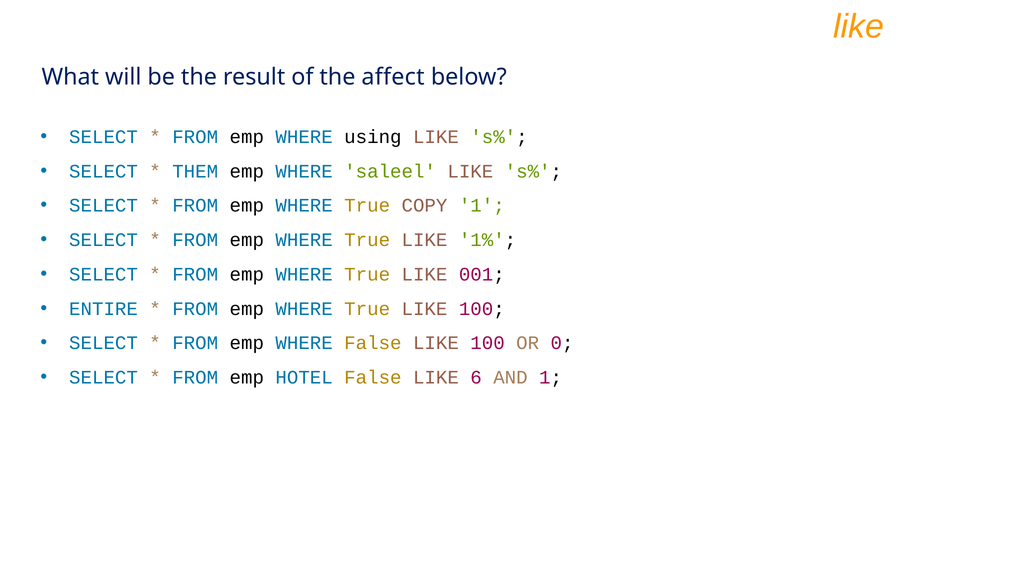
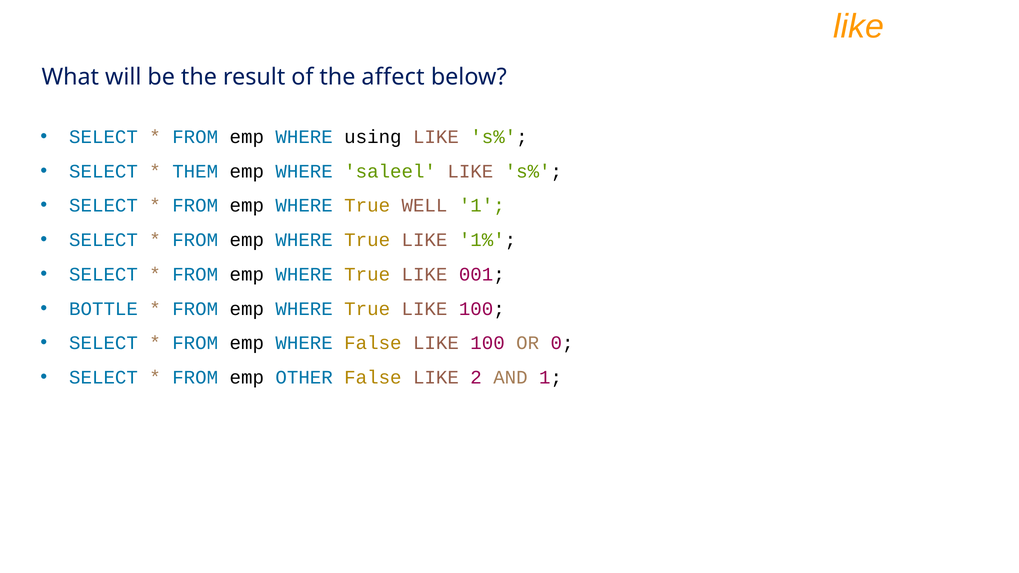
COPY: COPY -> WELL
ENTIRE: ENTIRE -> BOTTLE
HOTEL: HOTEL -> OTHER
6: 6 -> 2
